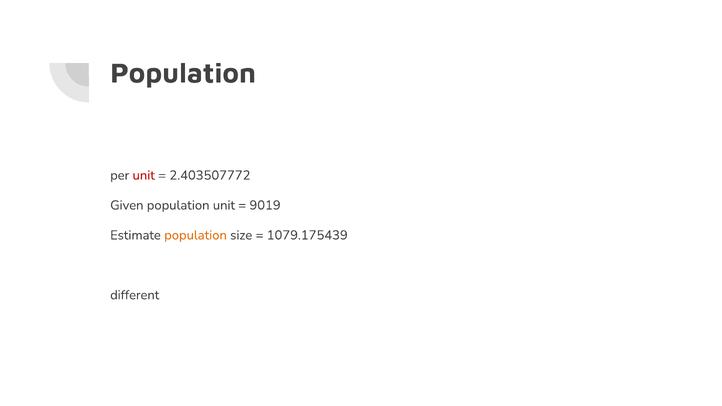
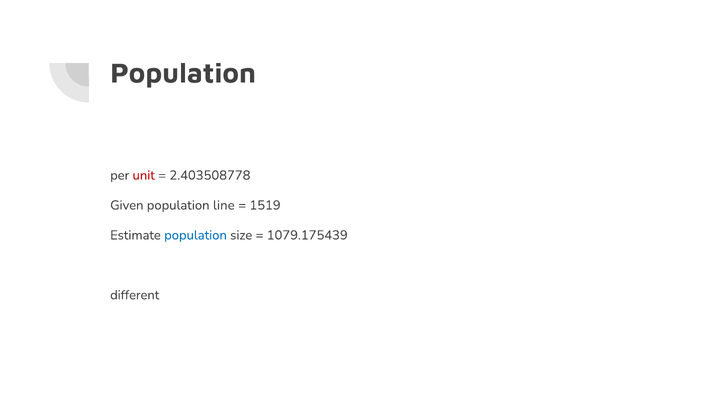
2.403507772: 2.403507772 -> 2.403508778
population unit: unit -> line
9019: 9019 -> 1519
population at (196, 235) colour: orange -> blue
